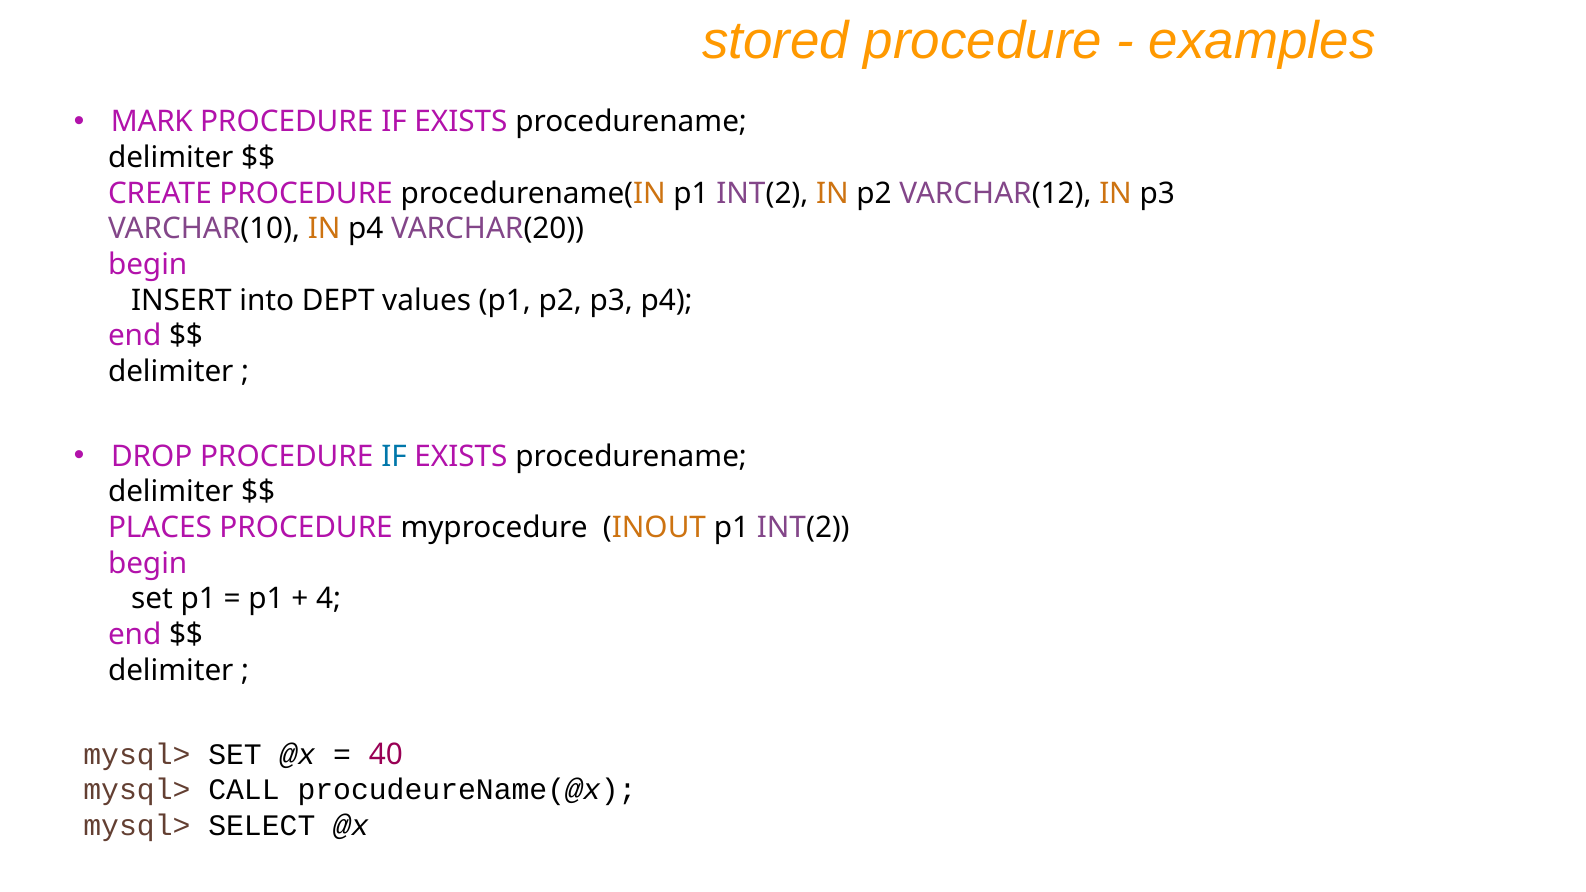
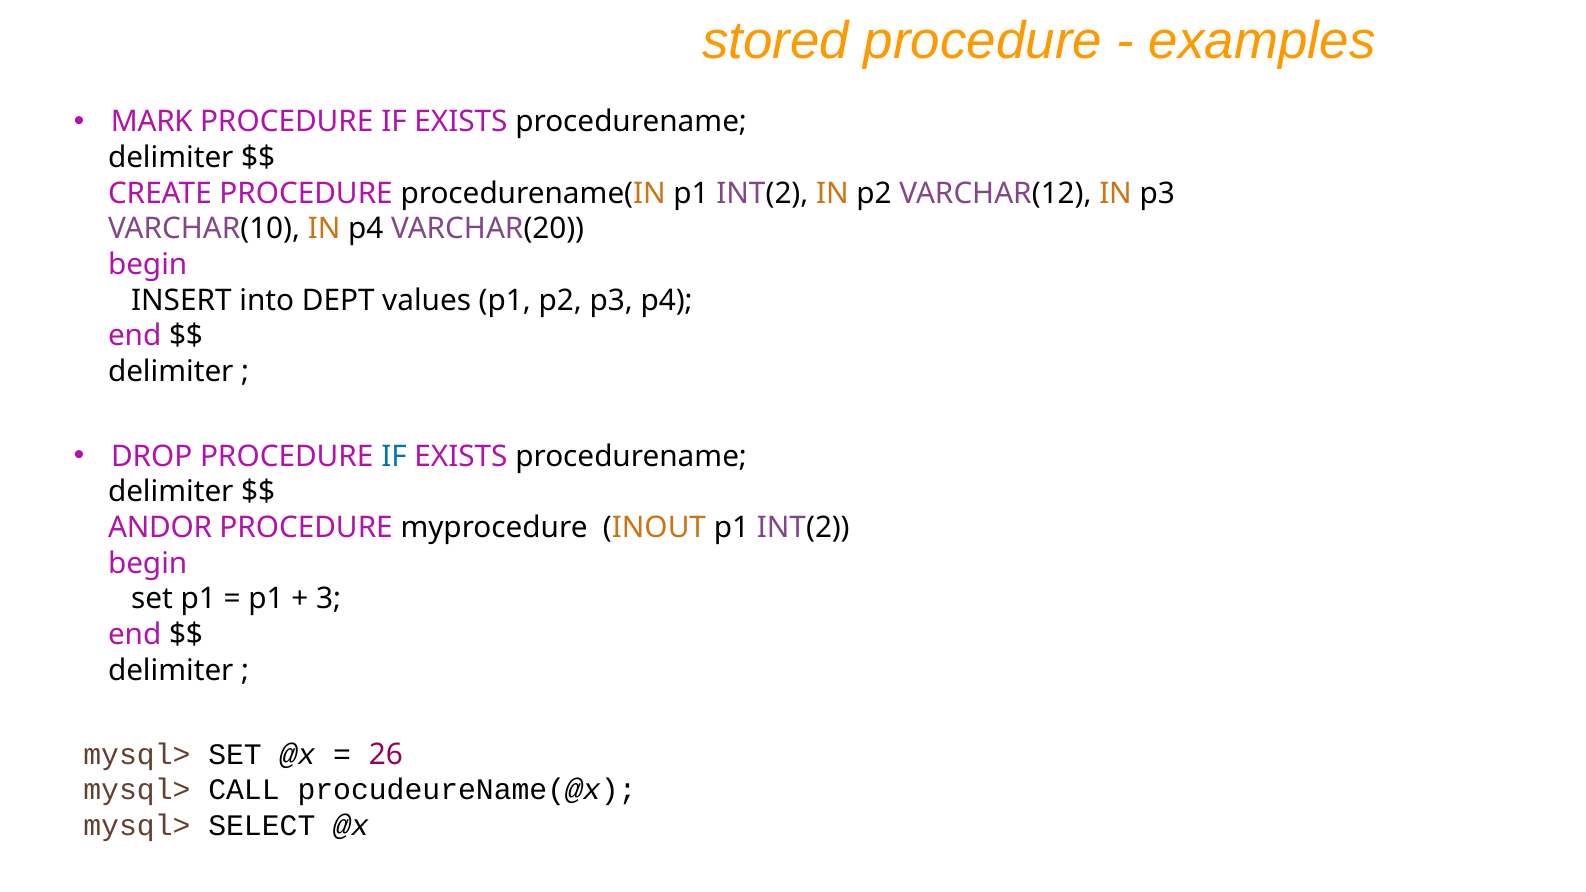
PLACES: PLACES -> ANDOR
4: 4 -> 3
40: 40 -> 26
